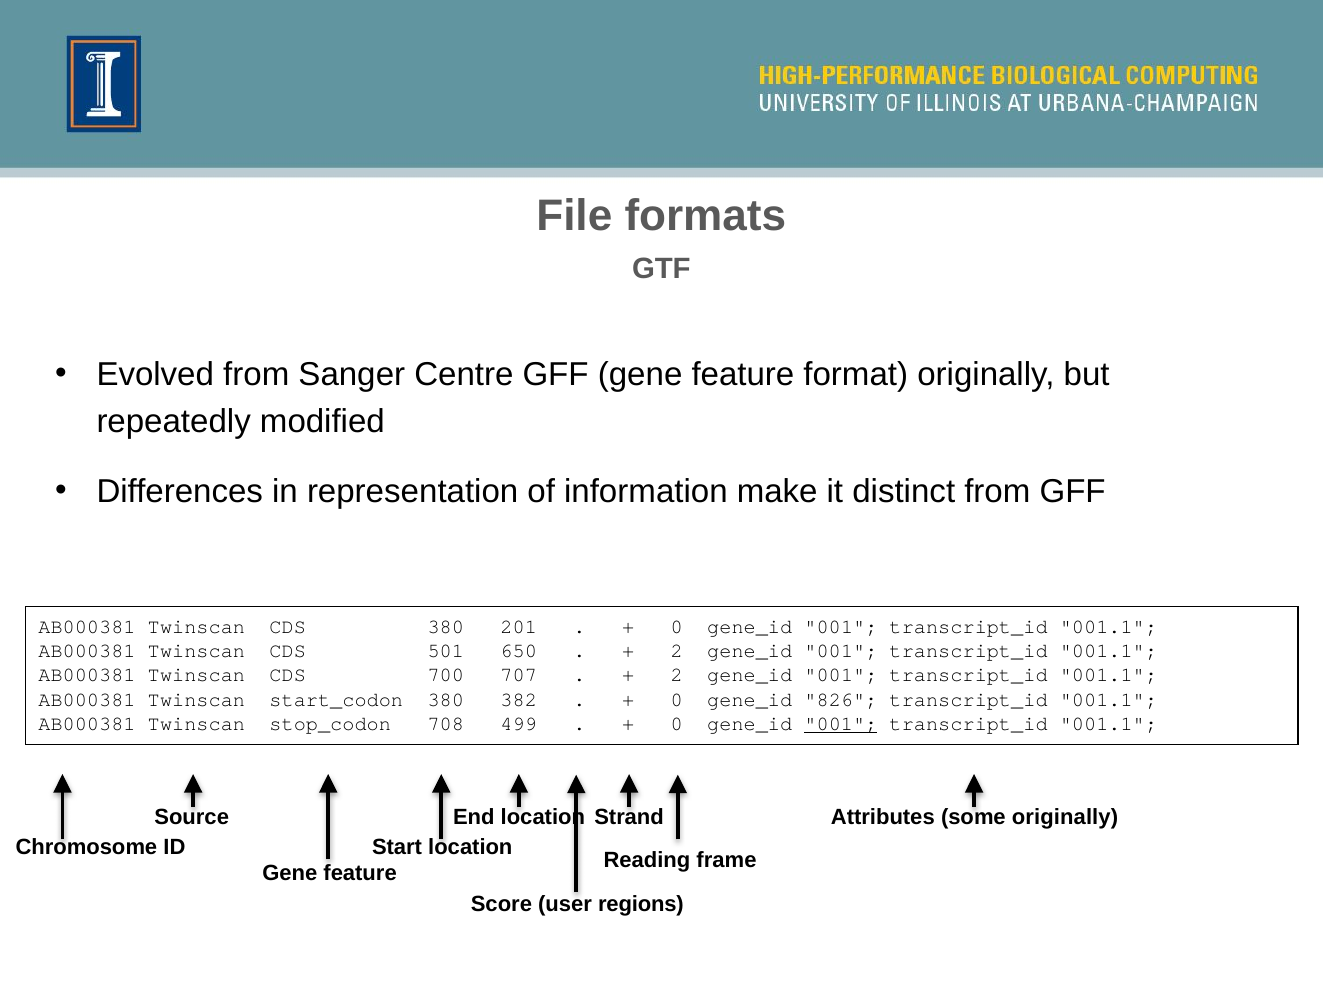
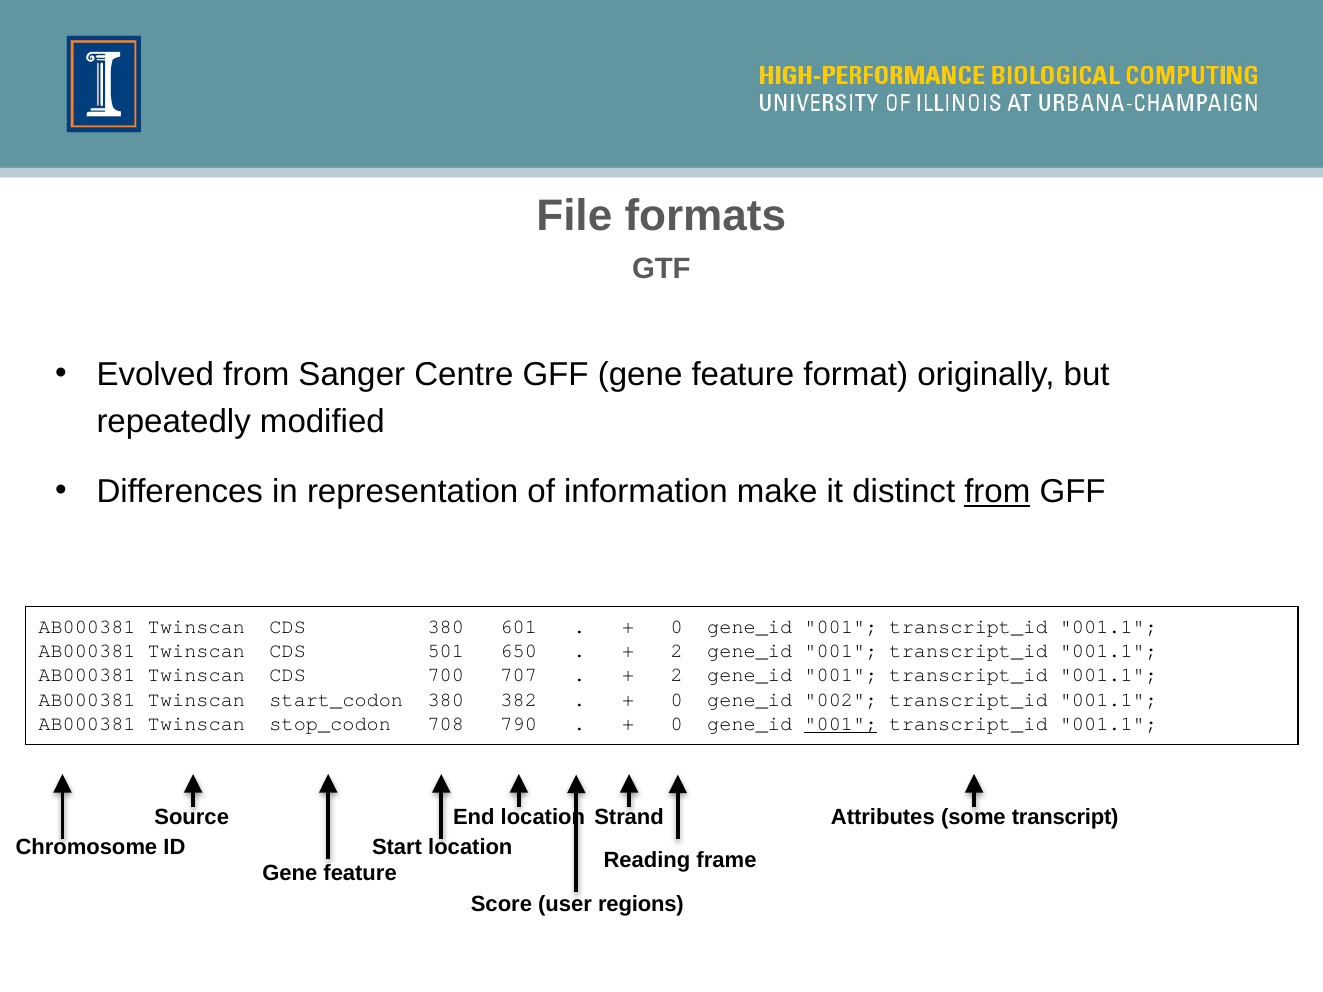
from at (997, 492) underline: none -> present
201: 201 -> 601
826: 826 -> 002
499: 499 -> 790
originally at (1065, 817): originally -> transcript
